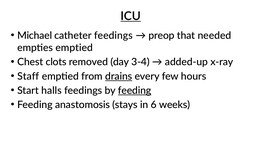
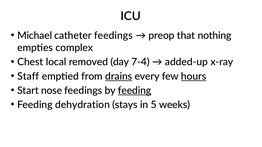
ICU underline: present -> none
needed: needed -> nothing
empties emptied: emptied -> complex
clots: clots -> local
3-4: 3-4 -> 7-4
hours underline: none -> present
halls: halls -> nose
anastomosis: anastomosis -> dehydration
6: 6 -> 5
